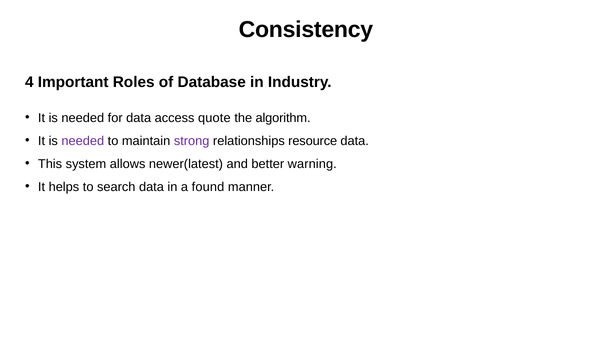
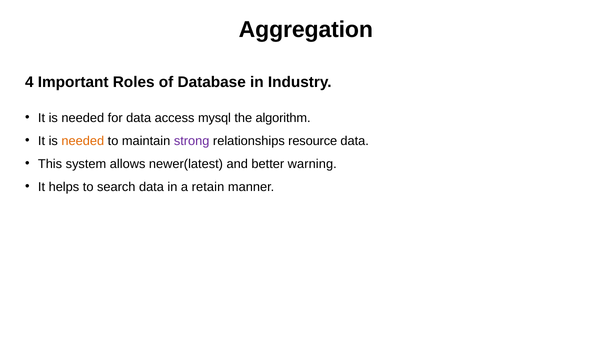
Consistency: Consistency -> Aggregation
quote: quote -> mysql
needed at (83, 141) colour: purple -> orange
found: found -> retain
